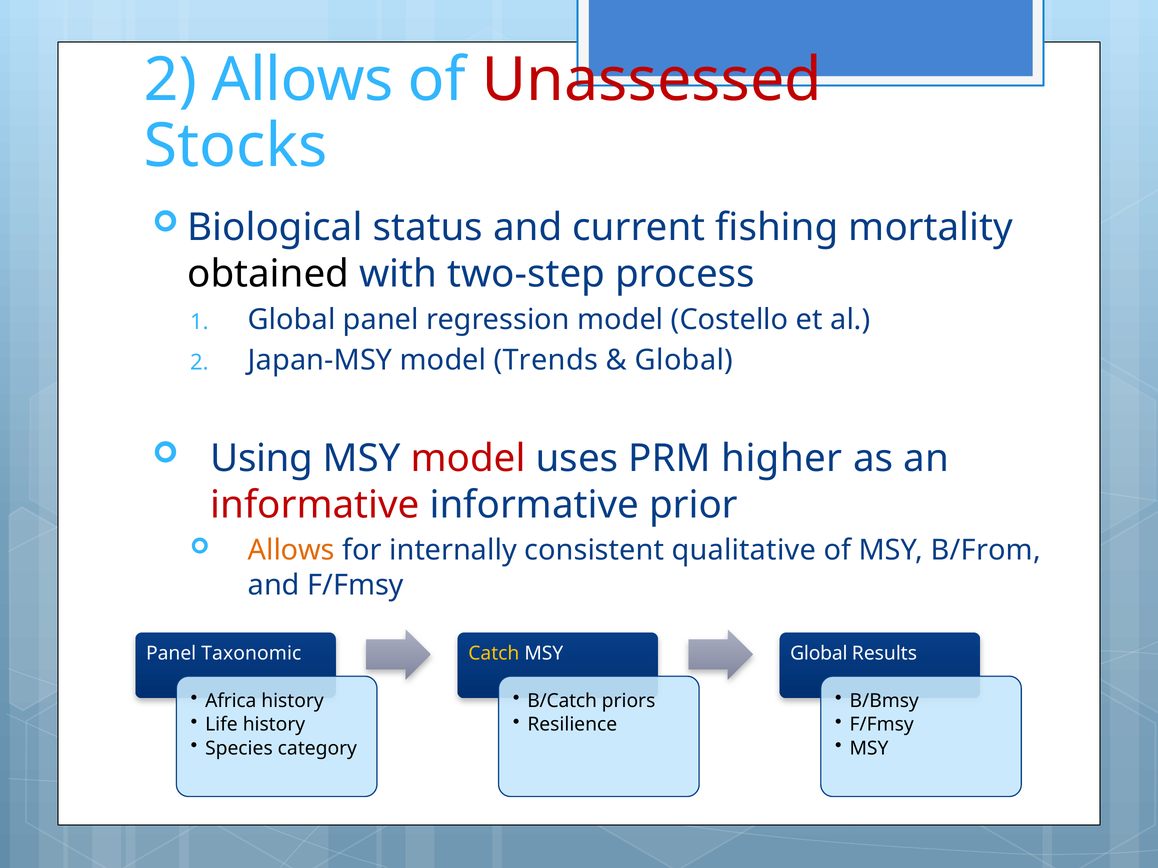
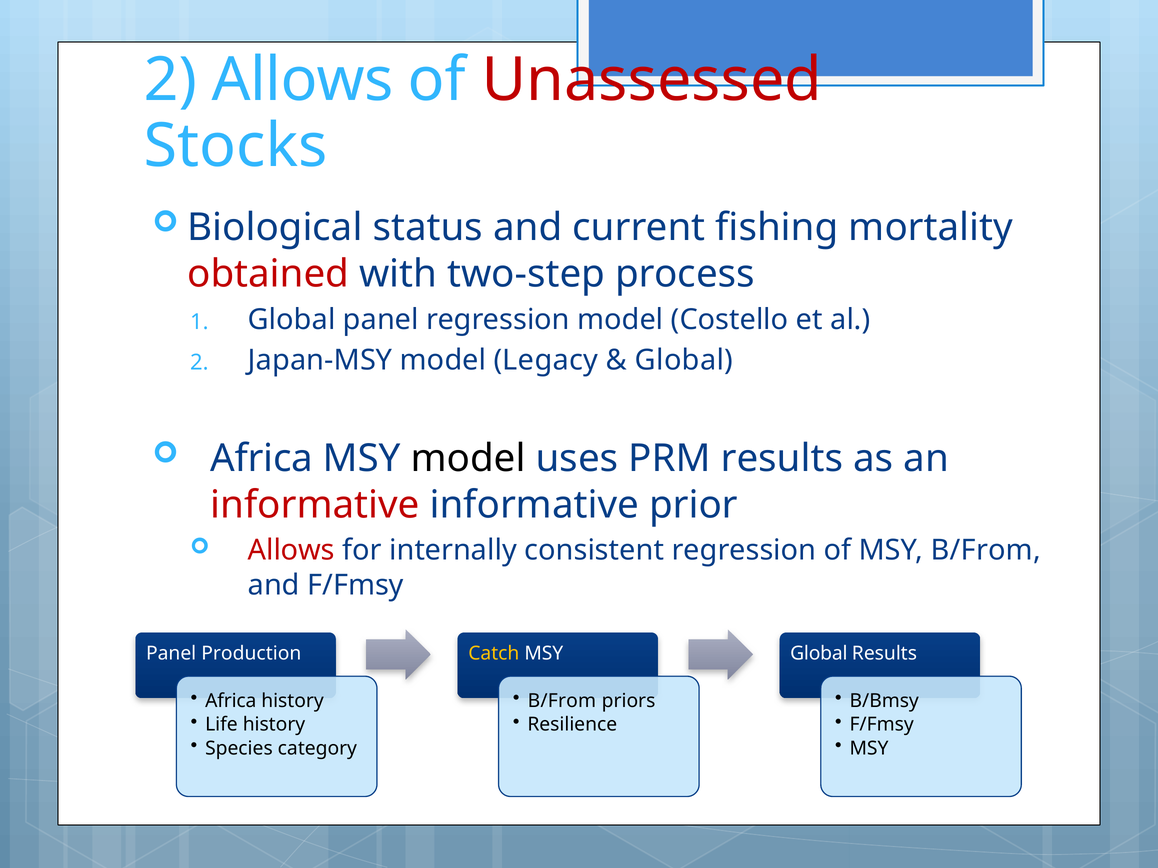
obtained colour: black -> red
Trends: Trends -> Legacy
Using at (262, 459): Using -> Africa
model at (468, 459) colour: red -> black
PRM higher: higher -> results
Allows at (291, 551) colour: orange -> red
consistent qualitative: qualitative -> regression
Taxonomic: Taxonomic -> Production
B/Catch at (562, 701): B/Catch -> B/From
